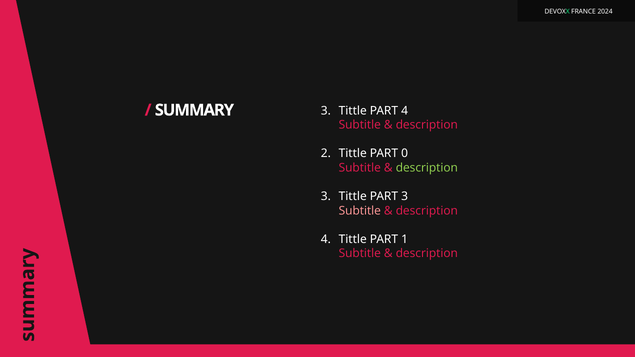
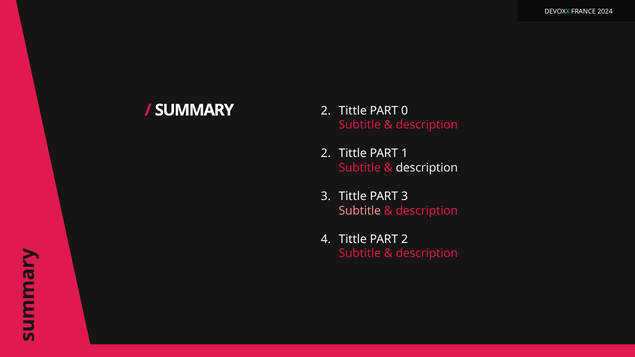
SUMMARY 3: 3 -> 2
PART 4: 4 -> 0
0: 0 -> 1
description at (427, 168) colour: light green -> white
PART 1: 1 -> 2
